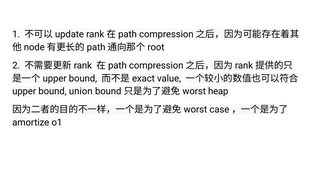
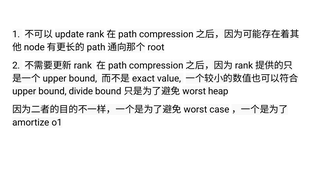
union: union -> divide
